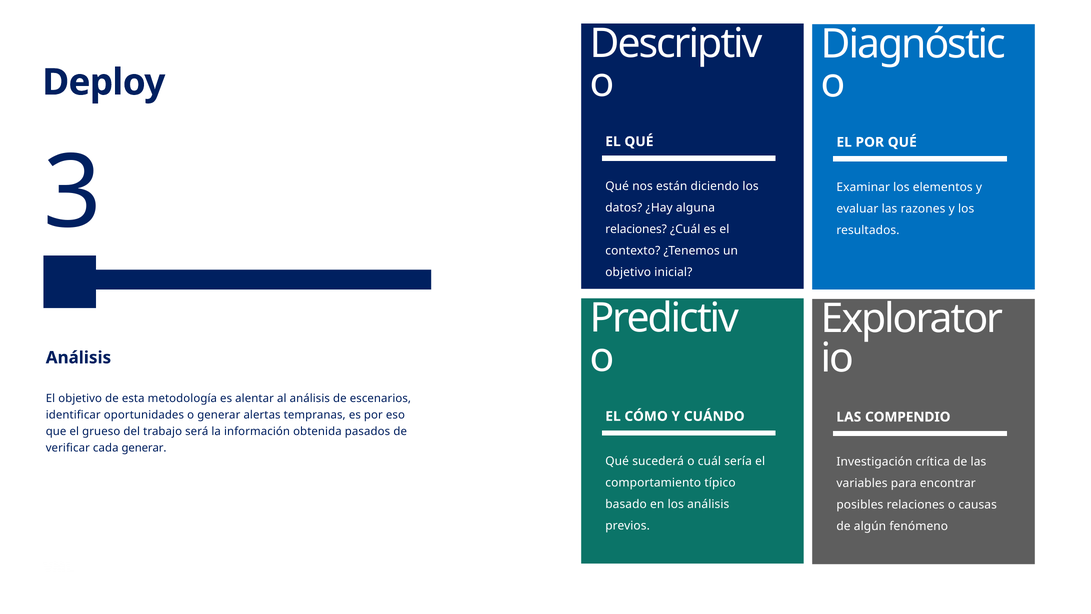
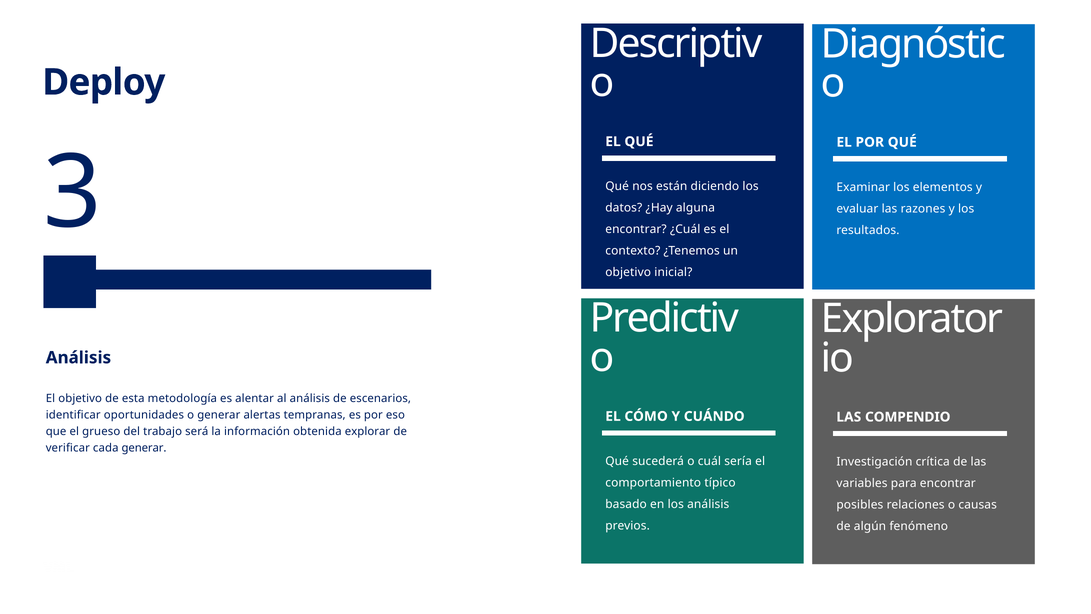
relaciones at (636, 229): relaciones -> encontrar
pasados: pasados -> explorar
